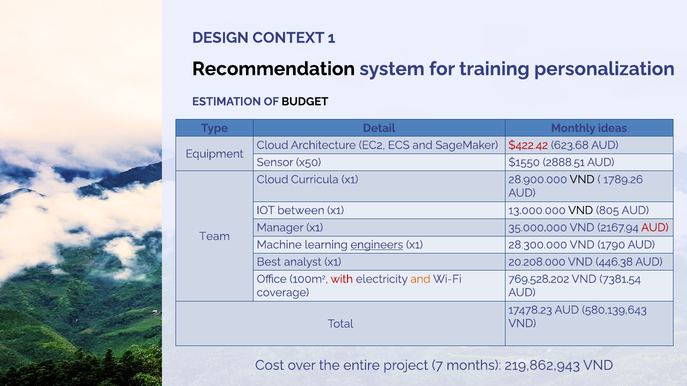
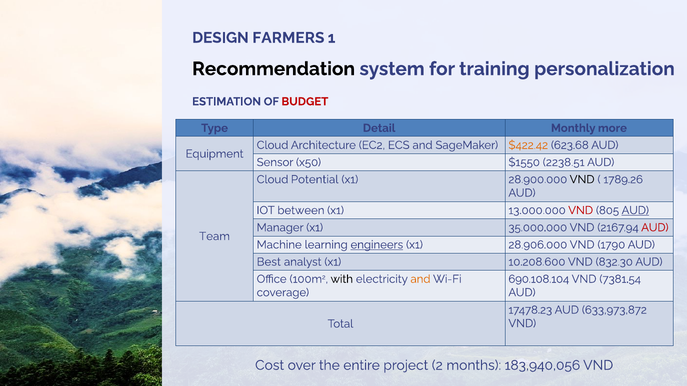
CONTEXT: CONTEXT -> FARMERS
BUDGET colour: black -> red
ideas: ideas -> more
$422.42 colour: red -> orange
2888.51: 2888.51 -> 2238.51
Curricula: Curricula -> Potential
VND at (581, 211) colour: black -> red
AUD at (635, 211) underline: none -> present
28.300.000: 28.300.000 -> 28.906.000
20.208.000: 20.208.000 -> 10.208.600
446.38: 446.38 -> 832.30
with colour: red -> black
769.528.202: 769.528.202 -> 690.108.104
580,139,643: 580,139,643 -> 633,973,872
7: 7 -> 2
219,862,943: 219,862,943 -> 183,940,056
